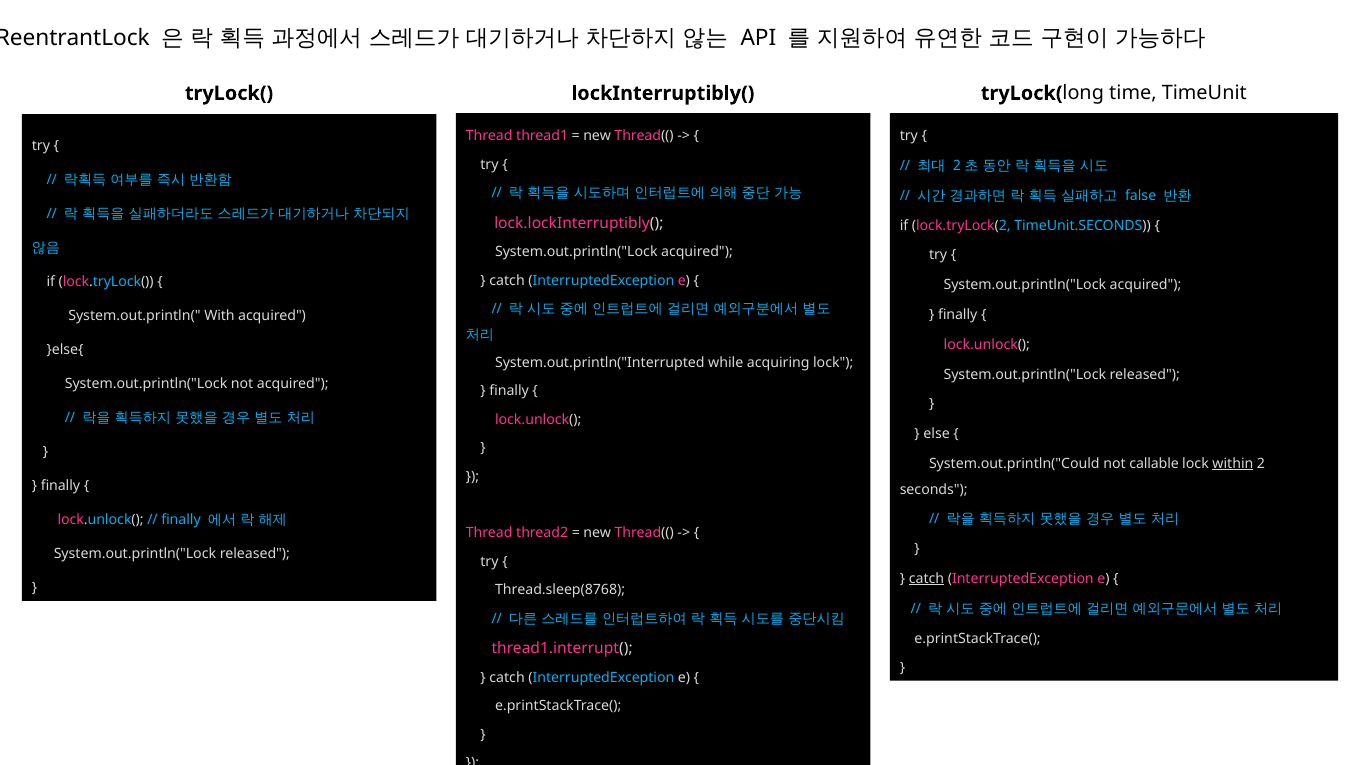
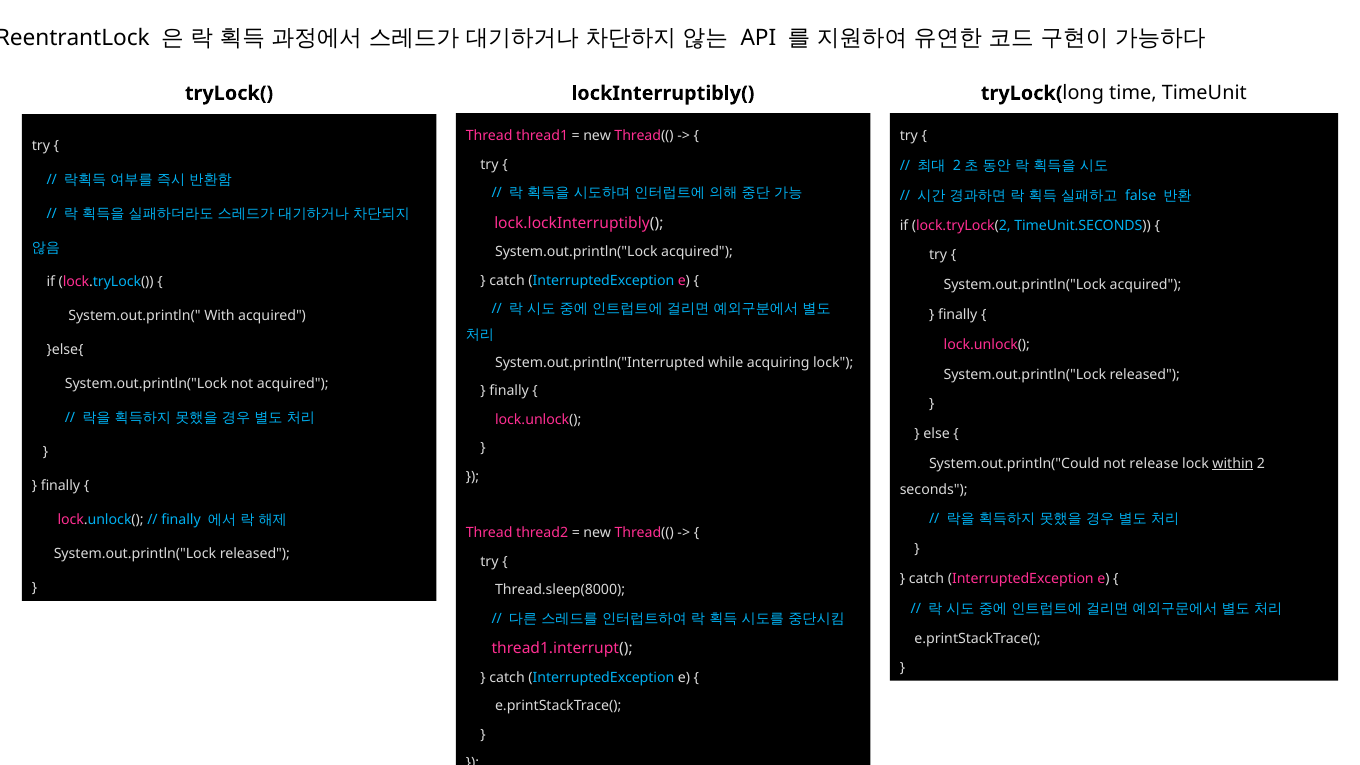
callable: callable -> release
catch at (926, 579) underline: present -> none
Thread.sleep(8768: Thread.sleep(8768 -> Thread.sleep(8000
